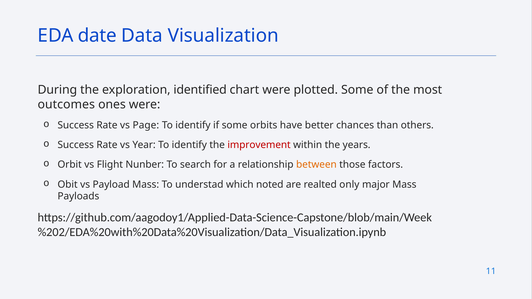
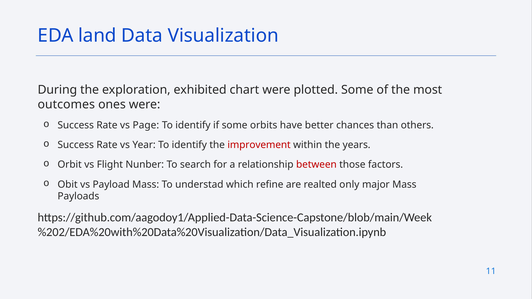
date: date -> land
identified: identified -> exhibited
between colour: orange -> red
noted: noted -> refine
